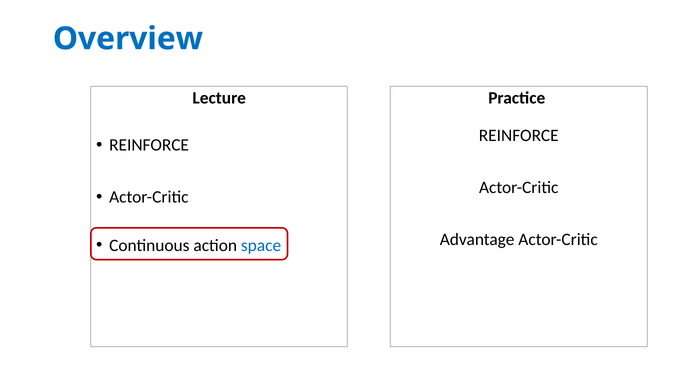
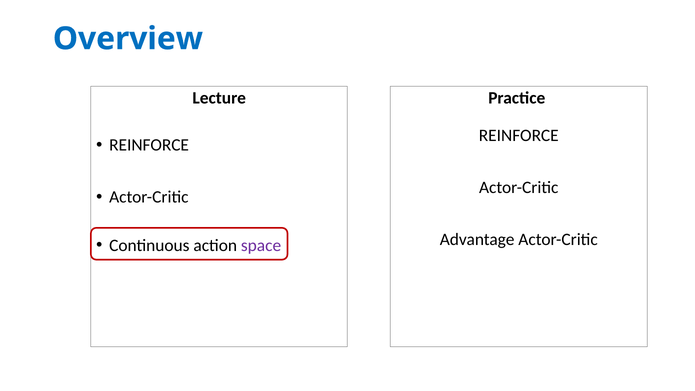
space colour: blue -> purple
